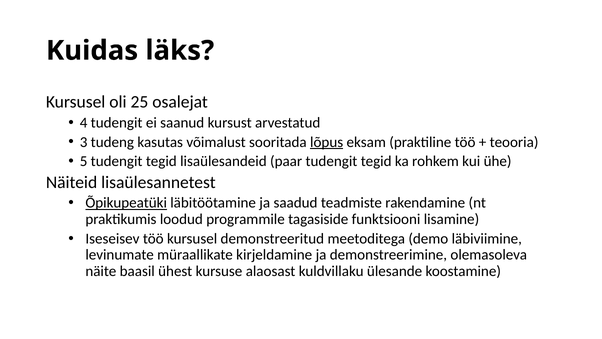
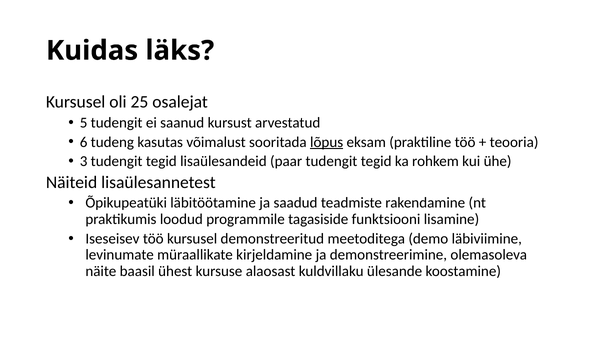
4: 4 -> 5
3: 3 -> 6
5: 5 -> 3
Õpikupeatüki underline: present -> none
